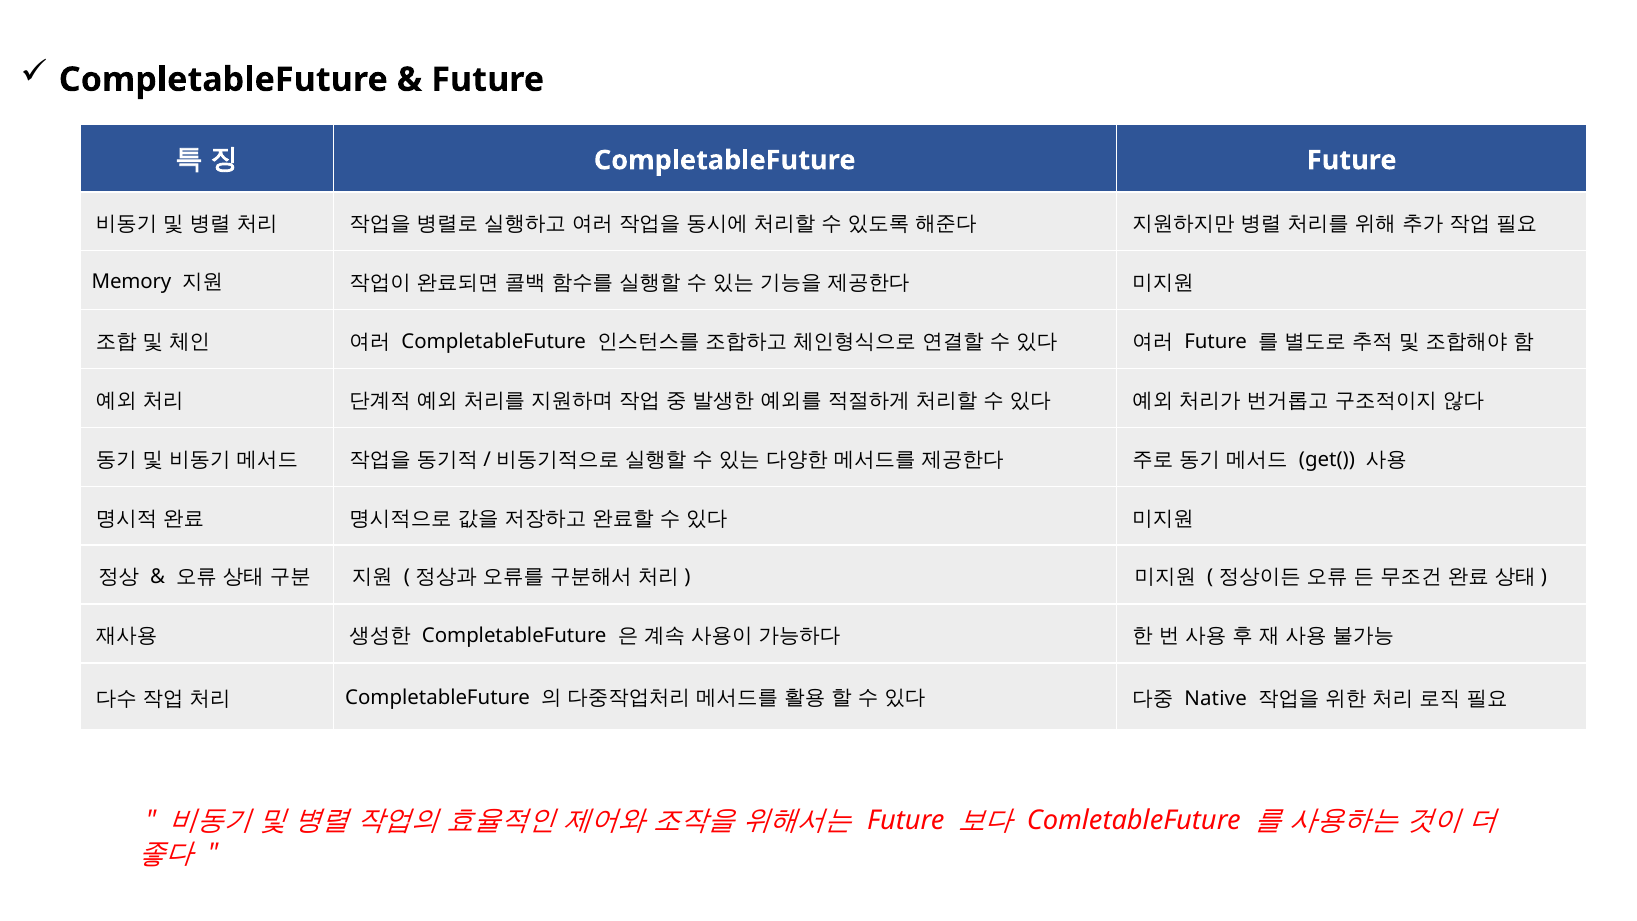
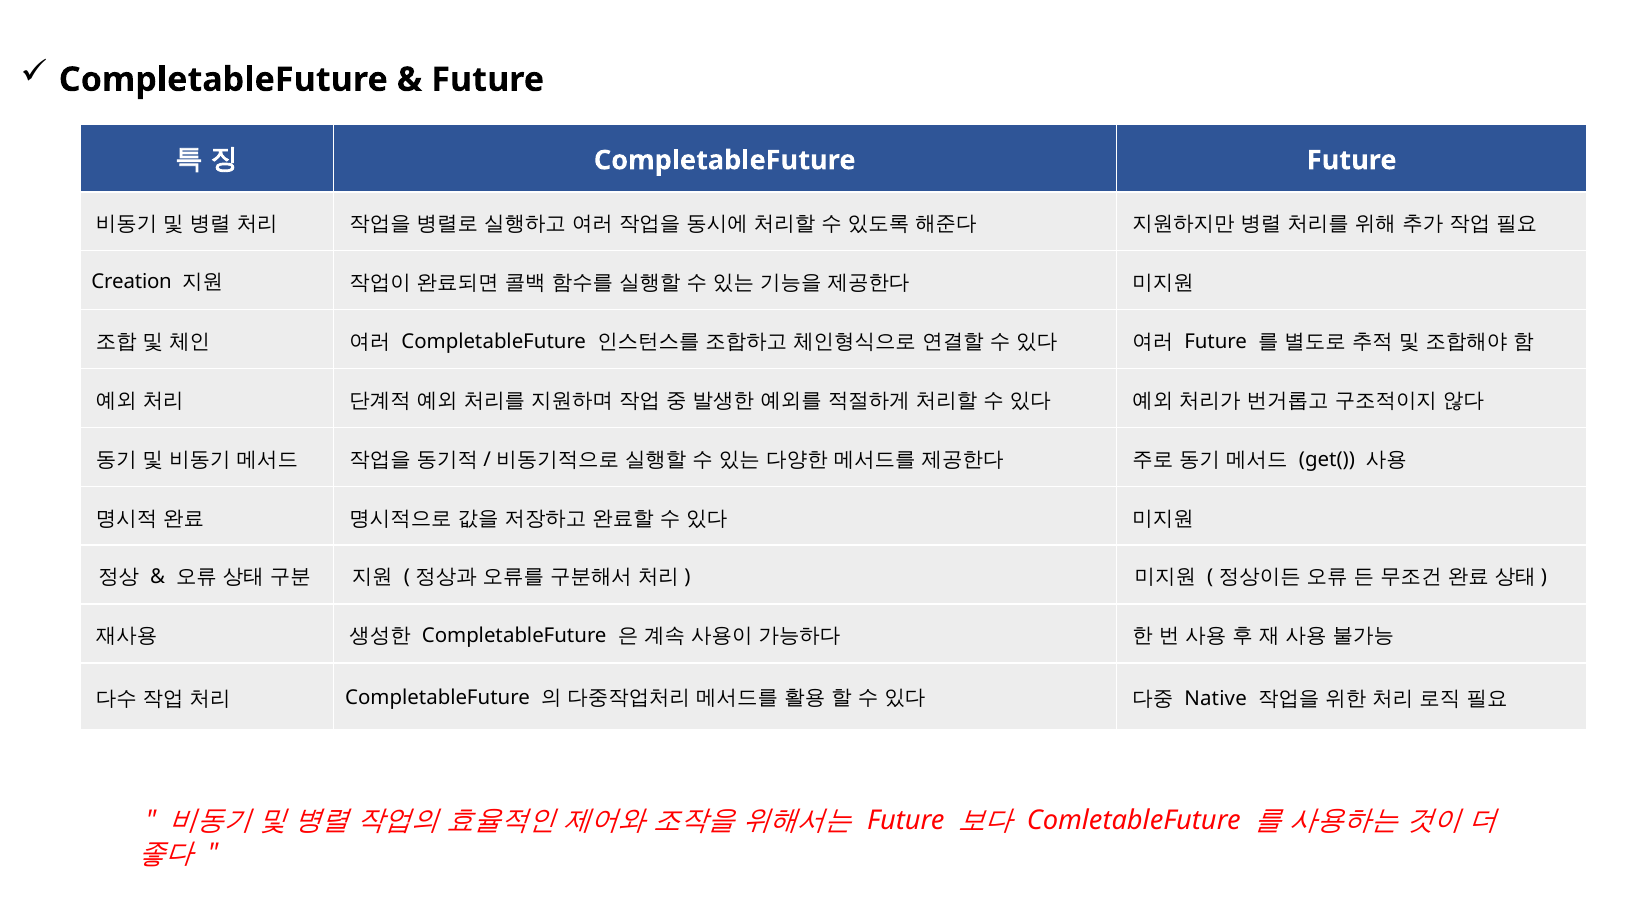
Memory: Memory -> Creation
